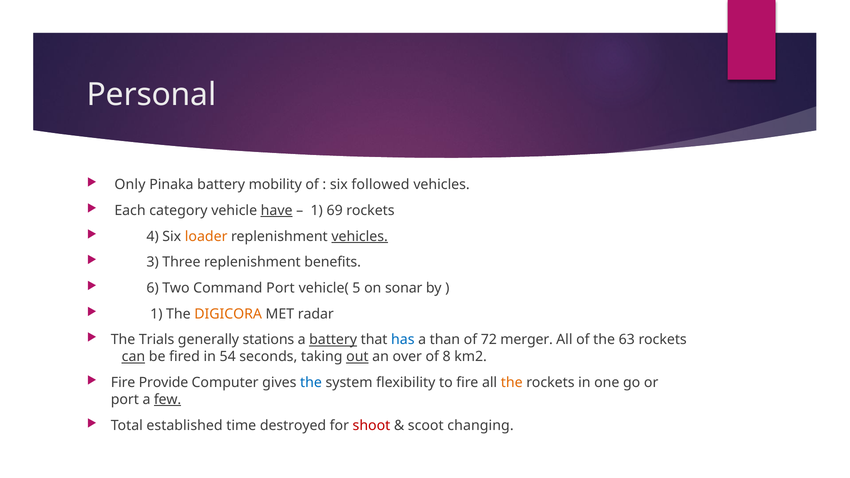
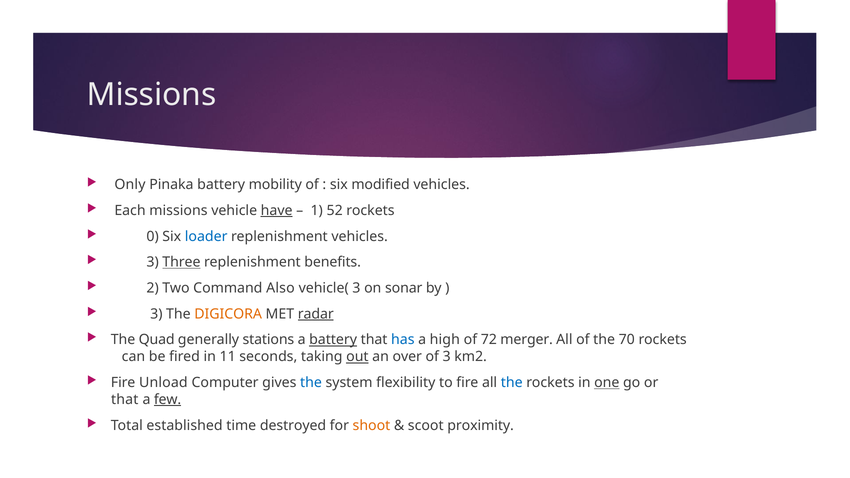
Personal at (152, 95): Personal -> Missions
followed: followed -> modified
Each category: category -> missions
69: 69 -> 52
4: 4 -> 0
loader colour: orange -> blue
vehicles at (360, 236) underline: present -> none
Three underline: none -> present
6: 6 -> 2
Command Port: Port -> Also
vehicle( 5: 5 -> 3
1 at (156, 314): 1 -> 3
radar underline: none -> present
Trials: Trials -> Quad
than: than -> high
63: 63 -> 70
can underline: present -> none
54: 54 -> 11
of 8: 8 -> 3
Provide: Provide -> Unload
the at (512, 383) colour: orange -> blue
one underline: none -> present
port at (125, 400): port -> that
shoot colour: red -> orange
changing: changing -> proximity
